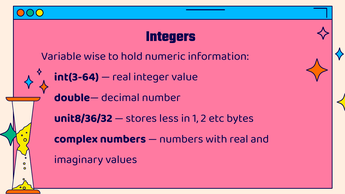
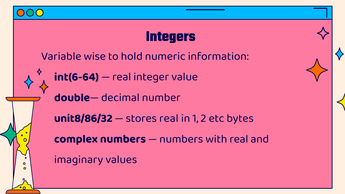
int(3-64: int(3-64 -> int(6-64
unit8/36/32: unit8/36/32 -> unit8/86/32
stores less: less -> real
